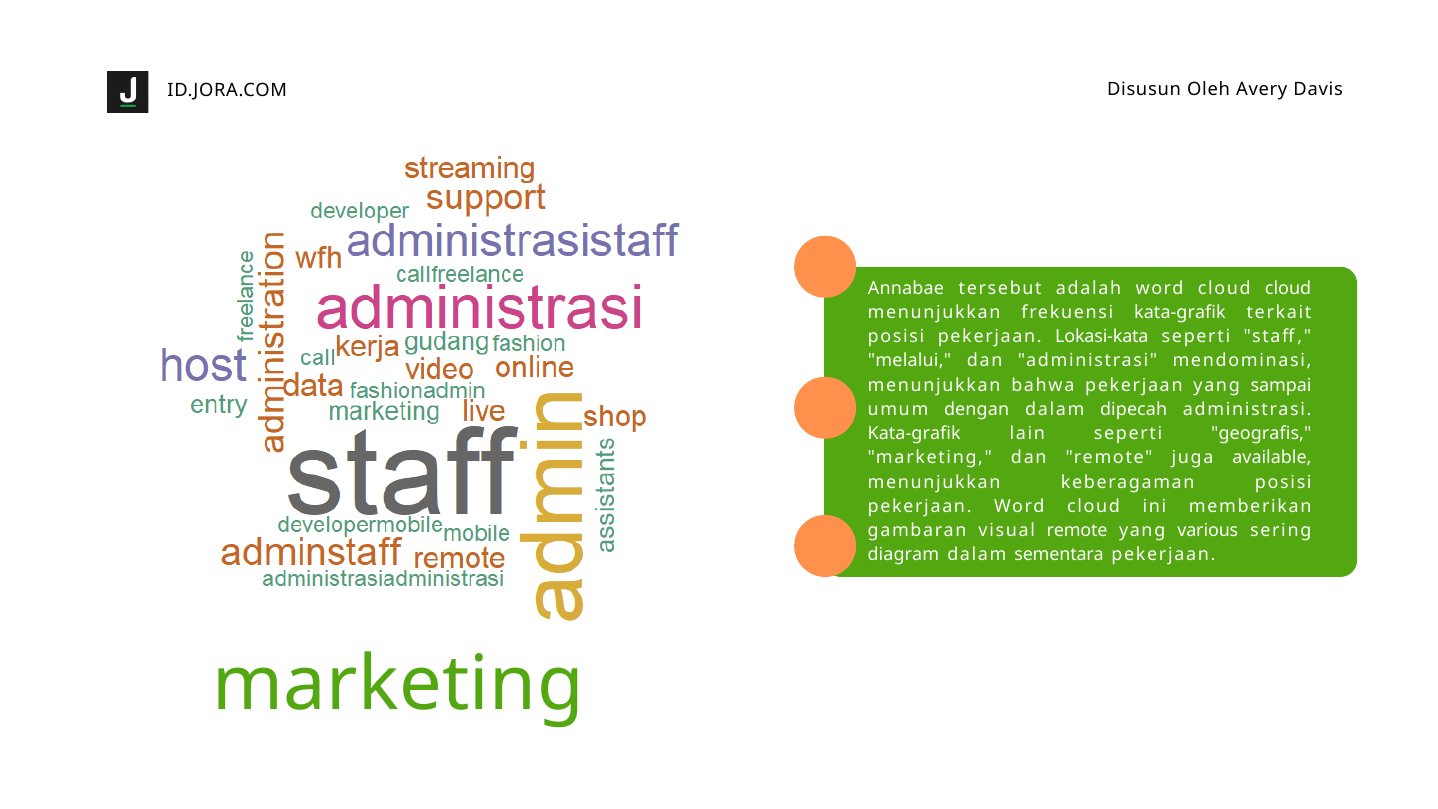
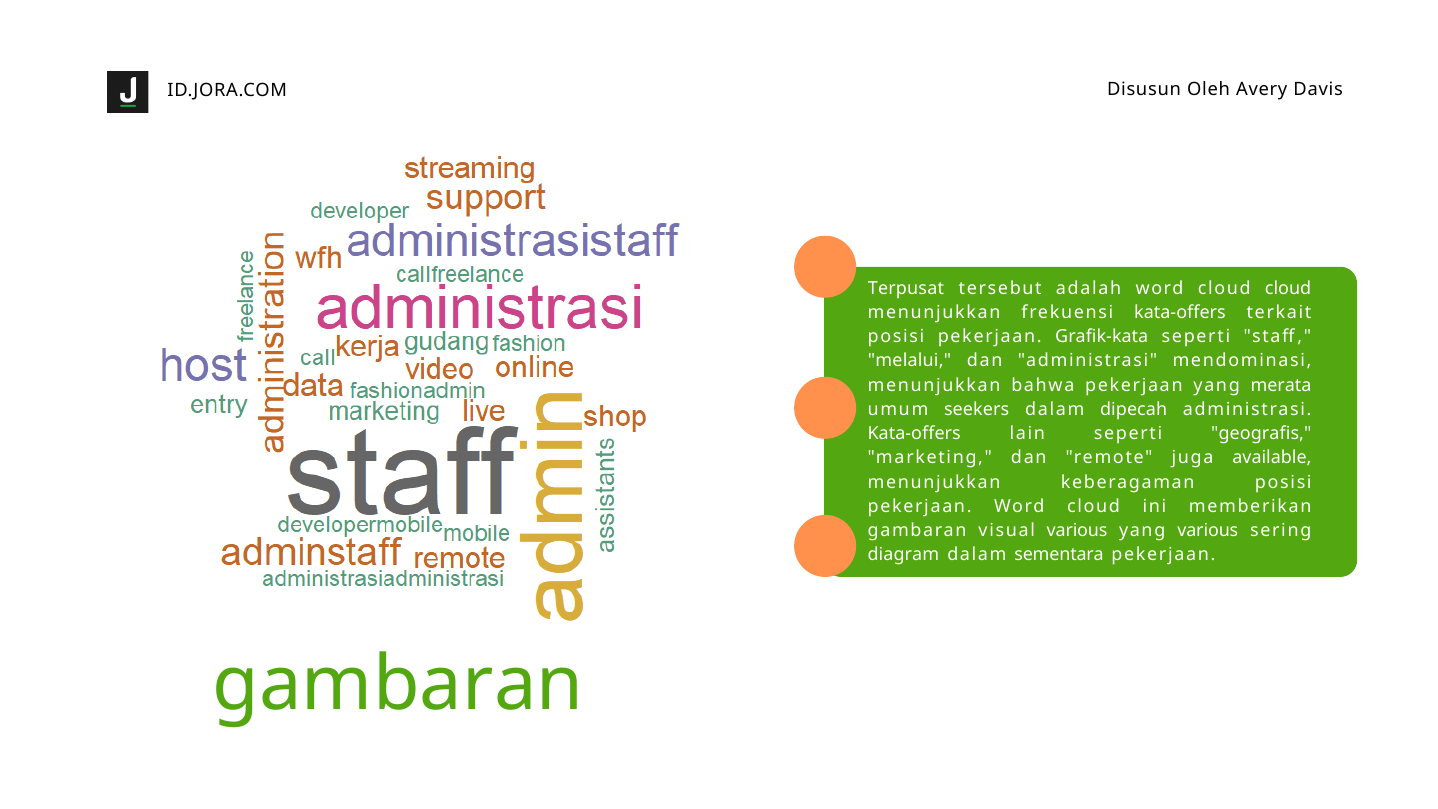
Annabae: Annabae -> Terpusat
frekuensi kata-grafik: kata-grafik -> kata-offers
Lokasi-kata: Lokasi-kata -> Grafik-kata
sampai: sampai -> merata
dengan: dengan -> seekers
Kata-grafik at (914, 434): Kata-grafik -> Kata-offers
visual remote: remote -> various
marketing at (398, 685): marketing -> gambaran
